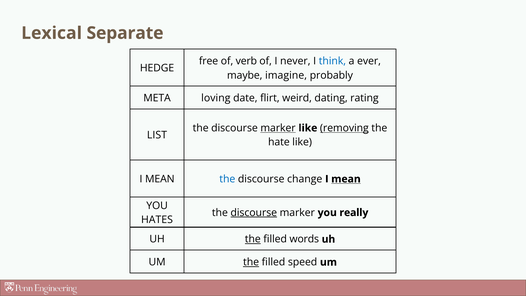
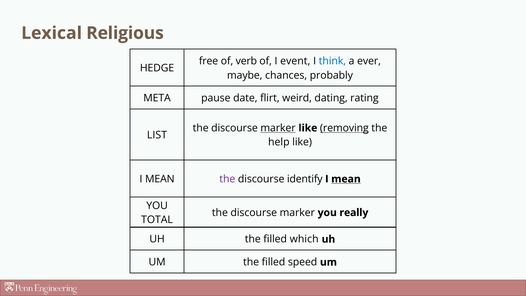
Separate: Separate -> Religious
never: never -> event
imagine: imagine -> chances
loving: loving -> pause
hate: hate -> help
the at (227, 179) colour: blue -> purple
change: change -> identify
discourse at (254, 213) underline: present -> none
HATES: HATES -> TOTAL
the at (253, 239) underline: present -> none
words: words -> which
the at (251, 262) underline: present -> none
